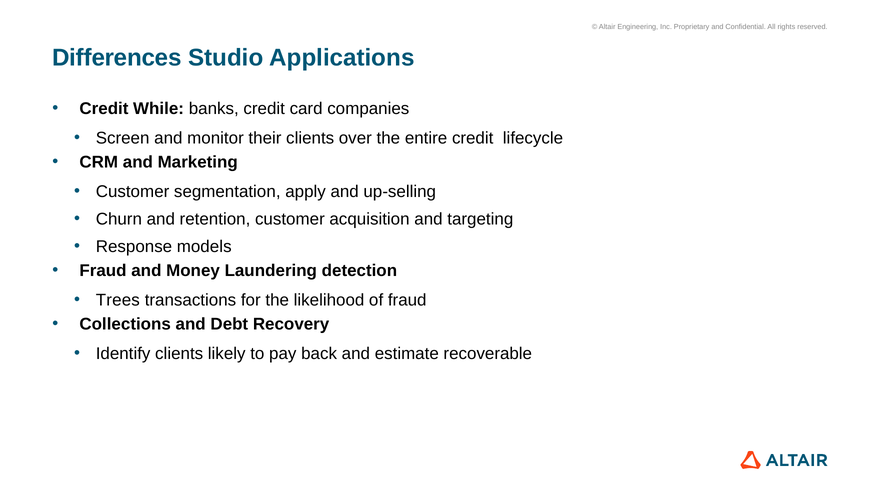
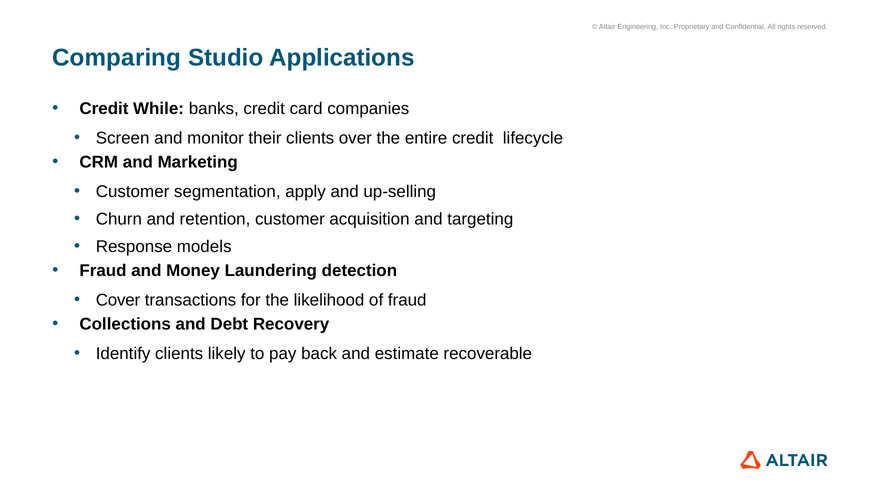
Differences: Differences -> Comparing
Trees: Trees -> Cover
